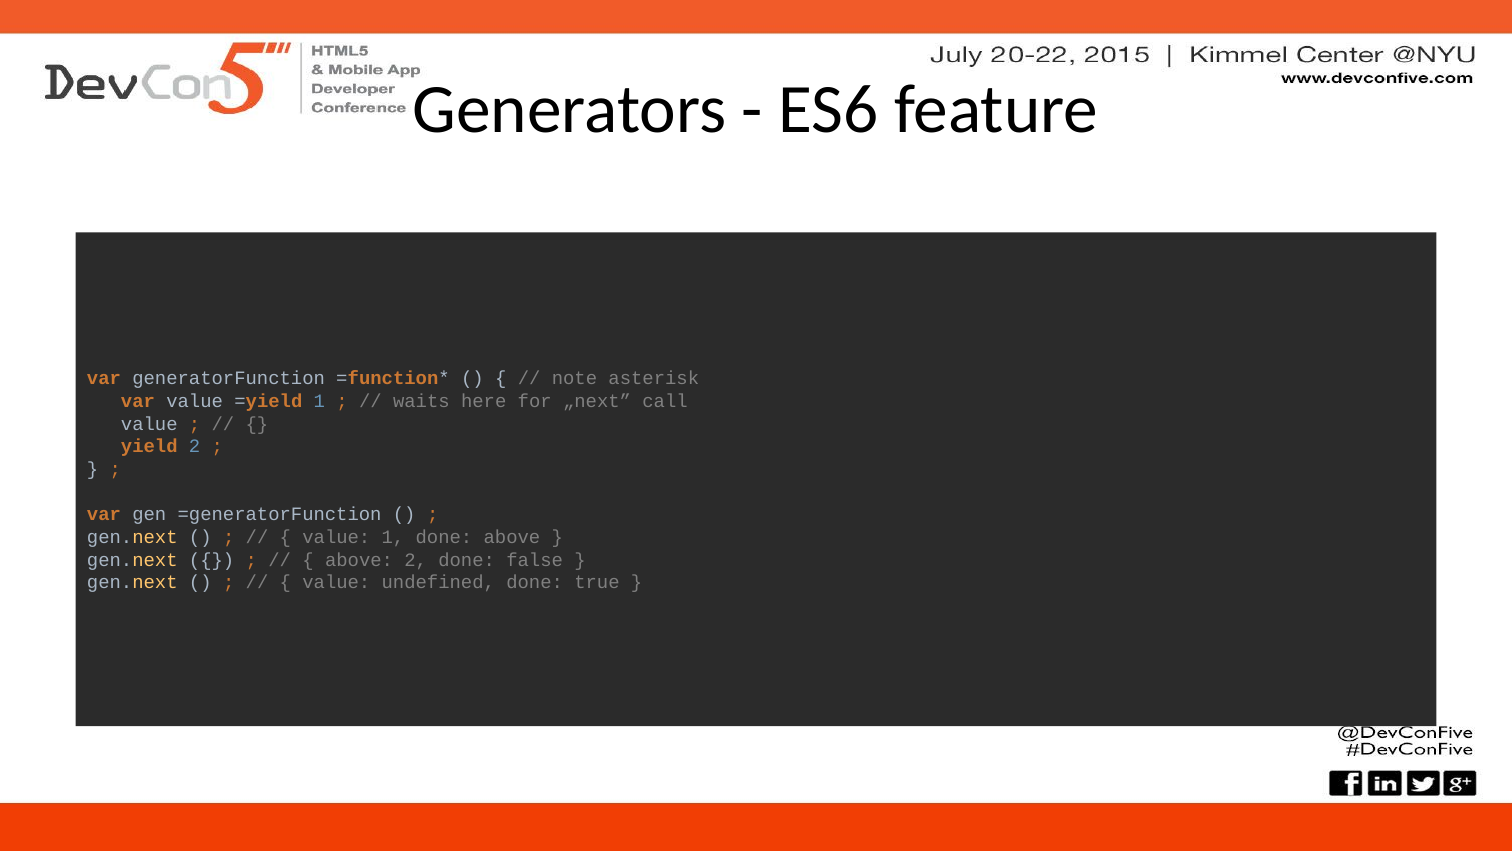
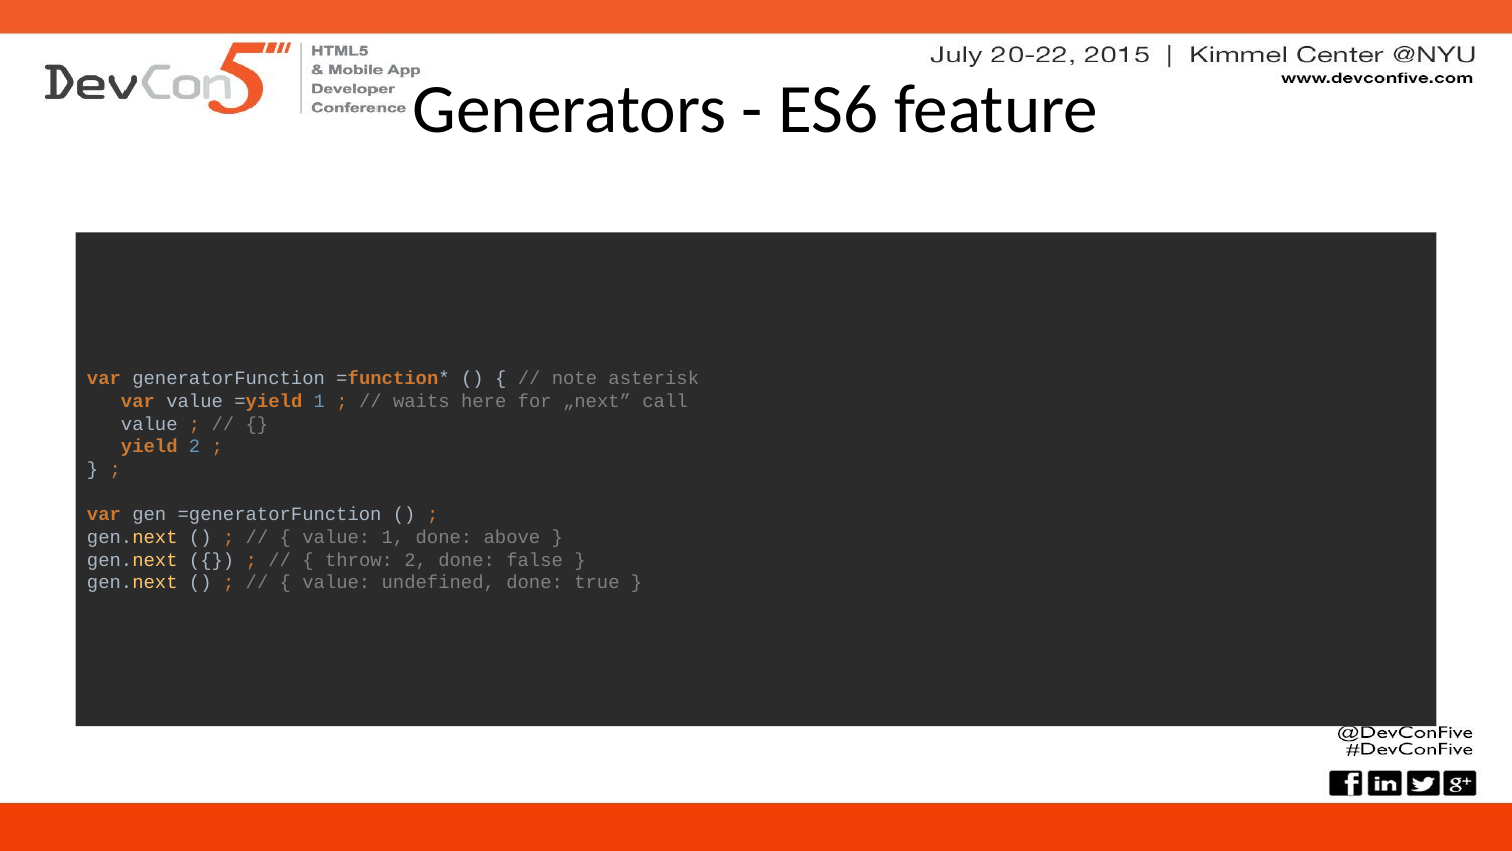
above at (359, 560): above -> throw
